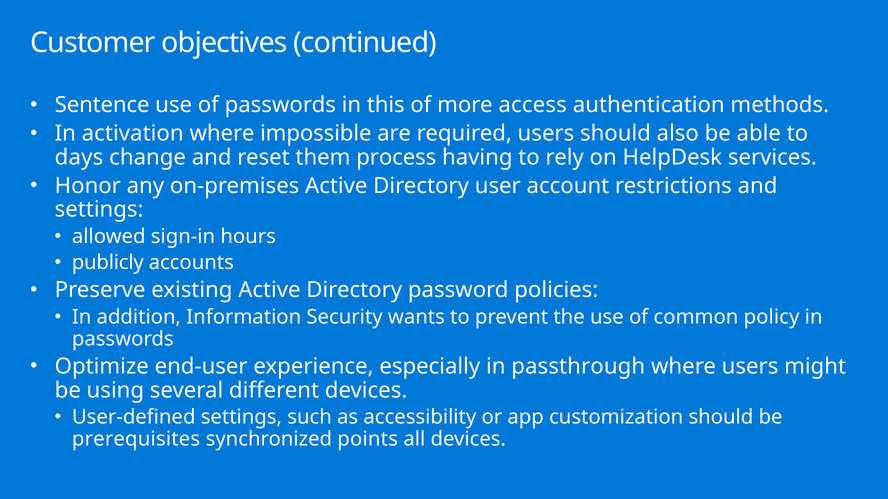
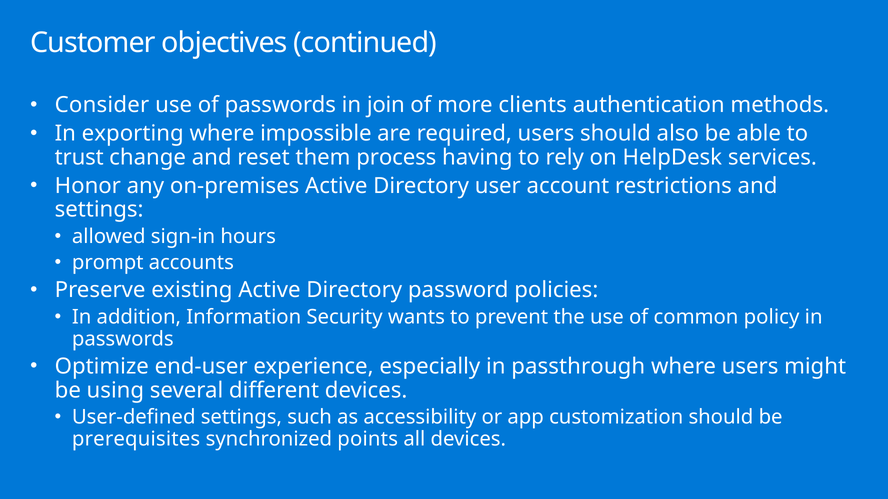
Sentence: Sentence -> Consider
this: this -> join
access: access -> clients
activation: activation -> exporting
days: days -> trust
publicly: publicly -> prompt
